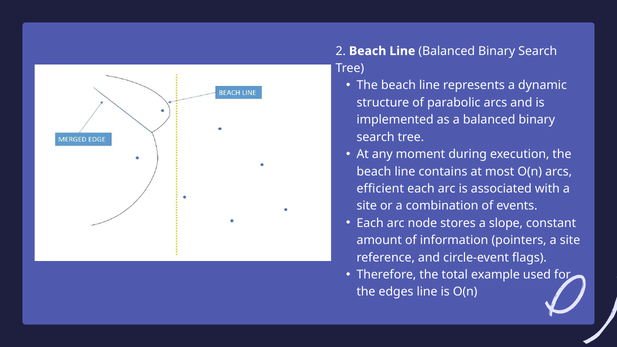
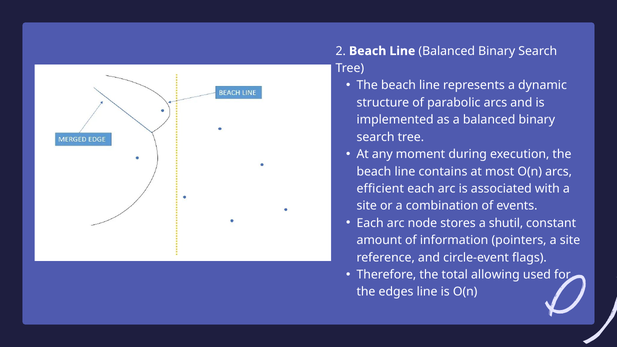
slope: slope -> shutil
example: example -> allowing
